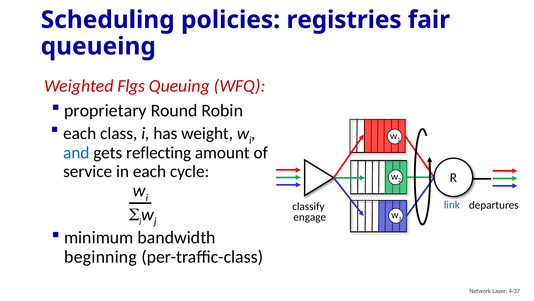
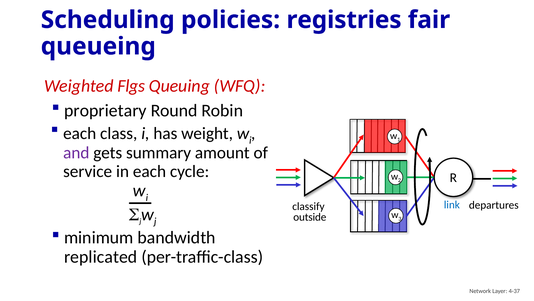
and colour: blue -> purple
reflecting: reflecting -> summary
engage: engage -> outside
beginning: beginning -> replicated
